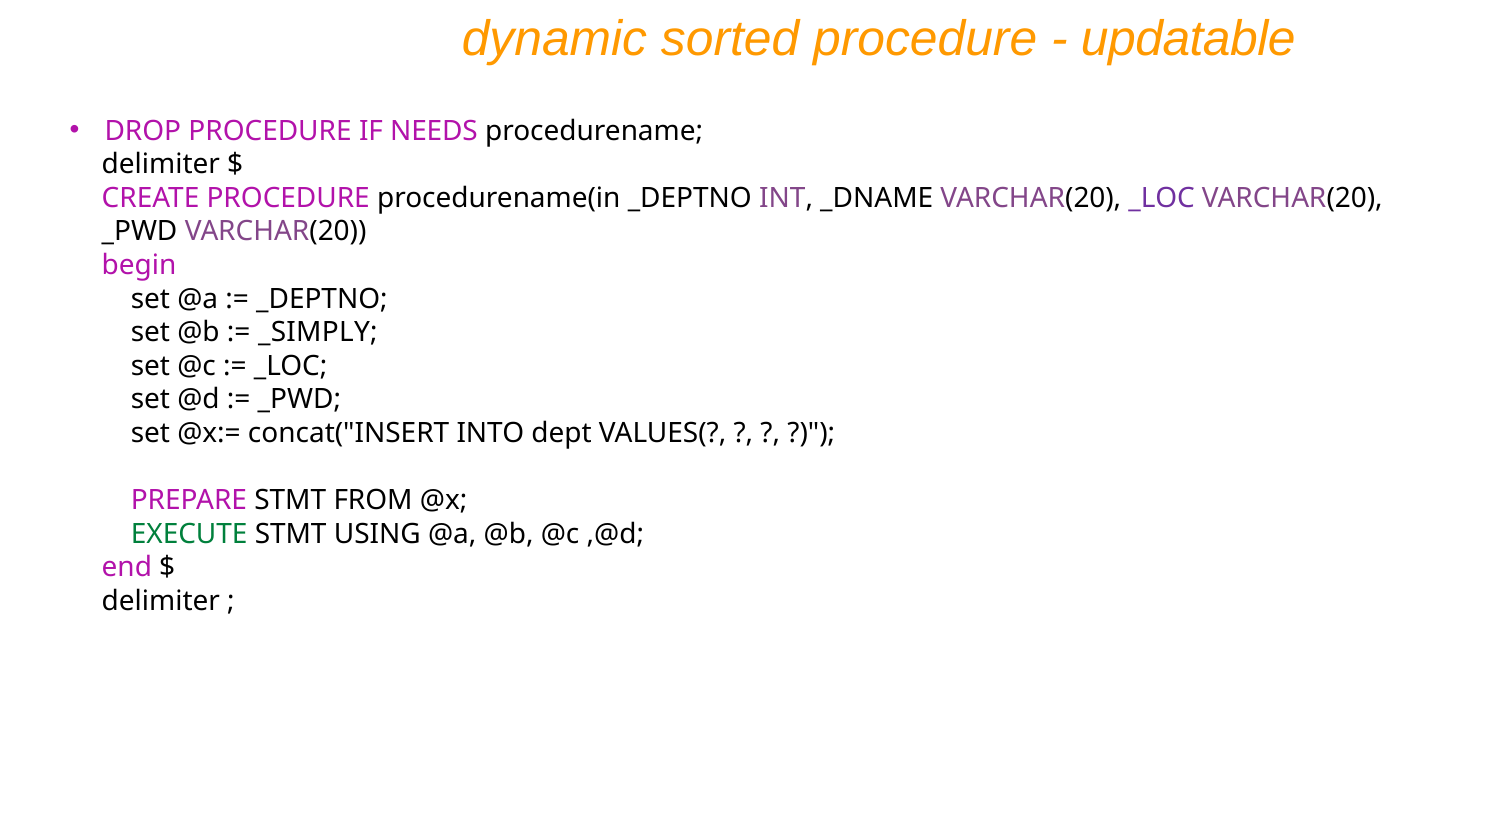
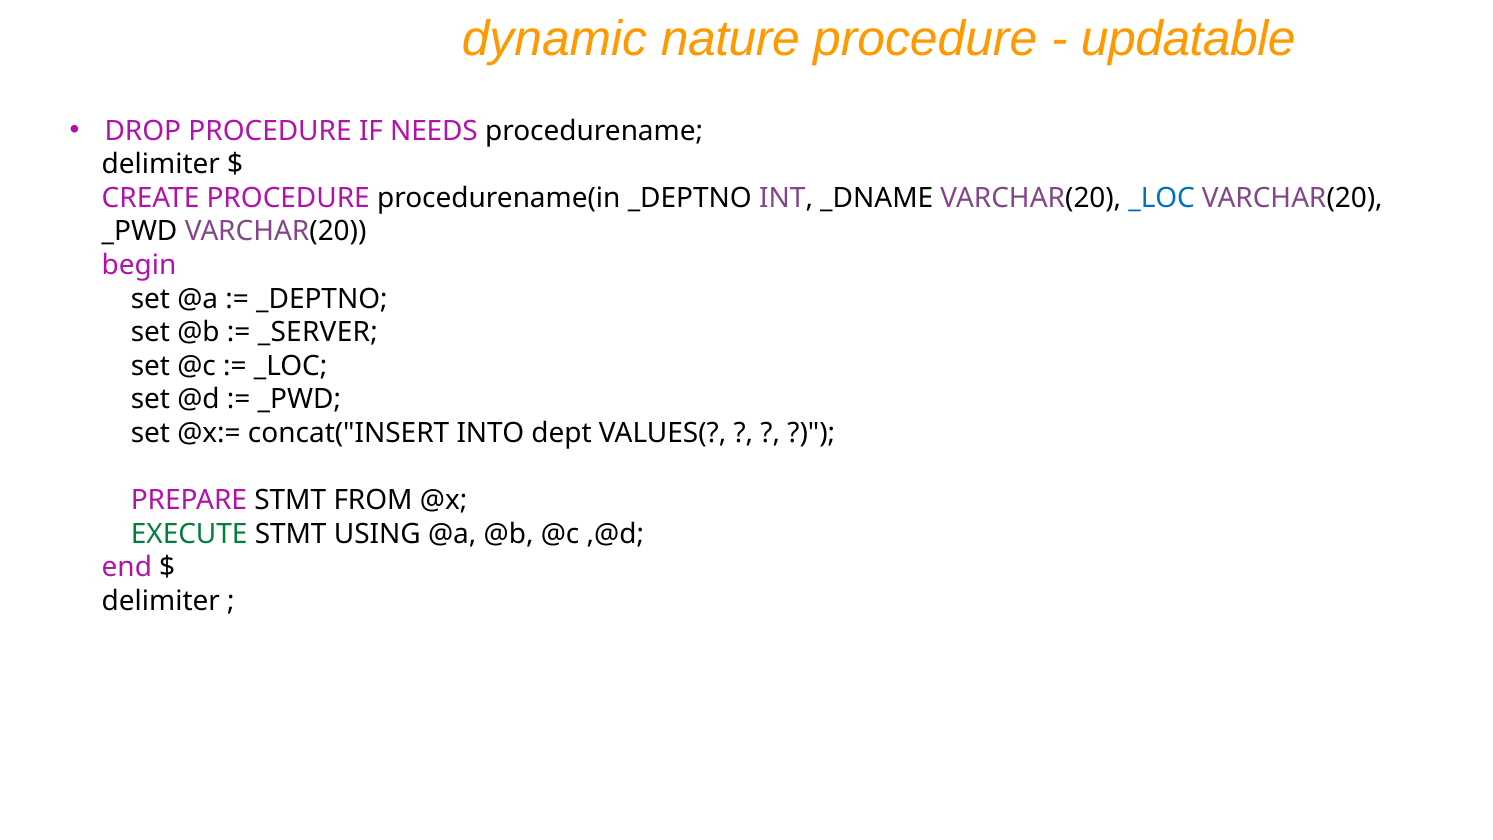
sorted: sorted -> nature
_LOC at (1162, 198) colour: purple -> blue
_SIMPLY: _SIMPLY -> _SERVER
